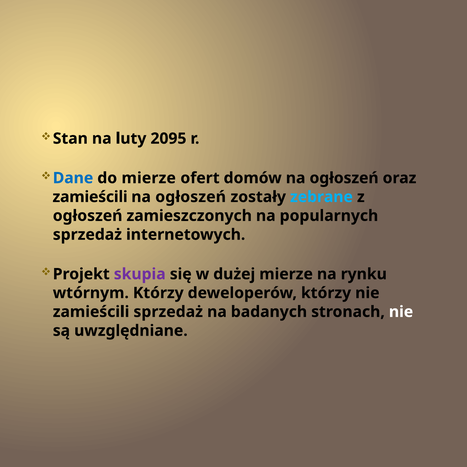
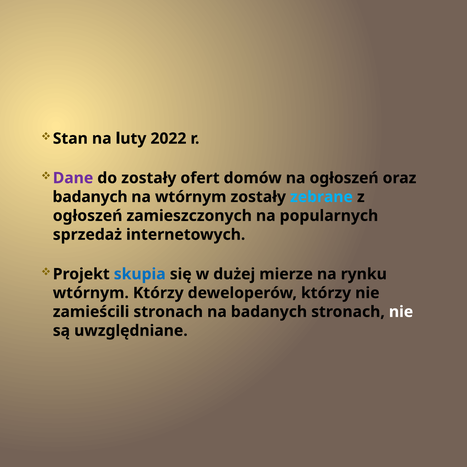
2095: 2095 -> 2022
Dane colour: blue -> purple
do mierze: mierze -> zostały
zamieścili at (90, 197): zamieścili -> badanych
ogłoszeń at (191, 197): ogłoszeń -> wtórnym
skupia colour: purple -> blue
zamieścili sprzedaż: sprzedaż -> stronach
